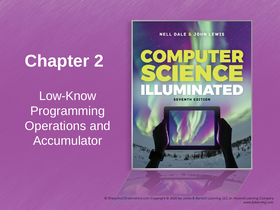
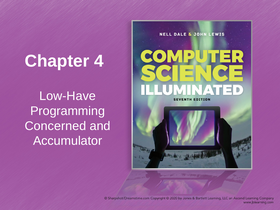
2: 2 -> 4
Low-Know: Low-Know -> Low-Have
Operations: Operations -> Concerned
